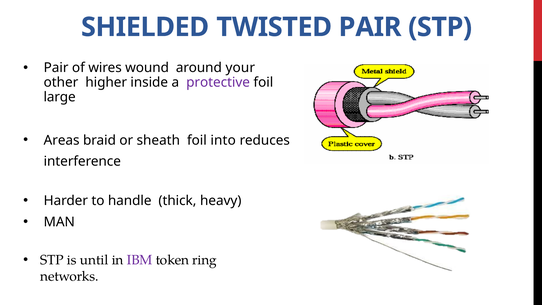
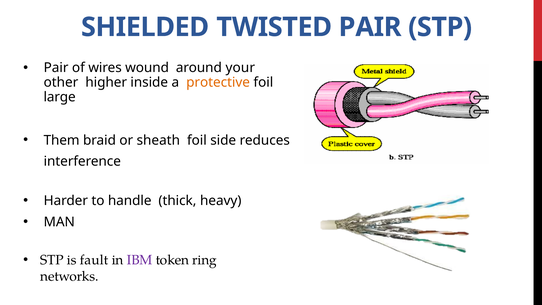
protective colour: purple -> orange
Areas: Areas -> Them
into: into -> side
until: until -> fault
